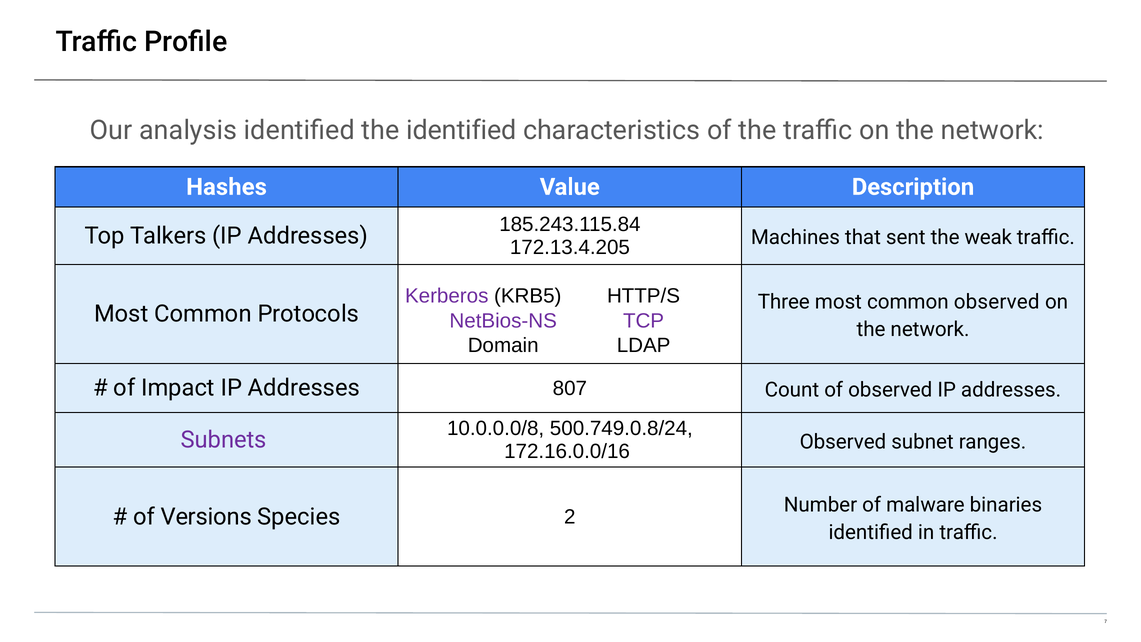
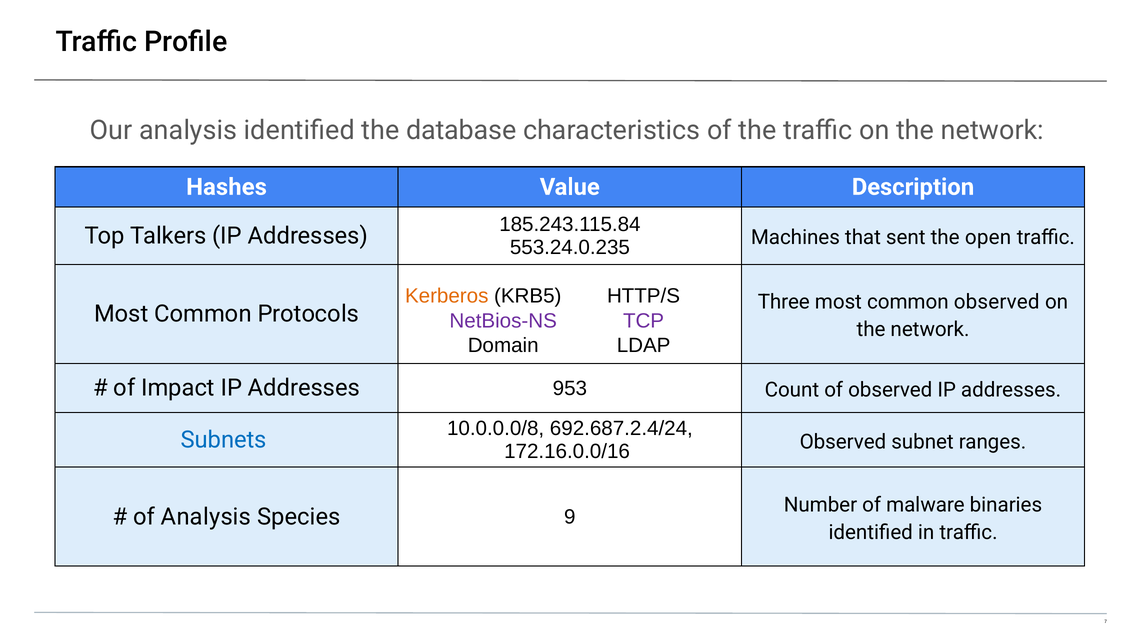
the identified: identified -> database
172.13.4.205: 172.13.4.205 -> 553.24.0.235
weak: weak -> open
Kerberos colour: purple -> orange
807: 807 -> 953
500.749.0.8/24: 500.749.0.8/24 -> 692.687.2.4/24
Subnets colour: purple -> blue
of Versions: Versions -> Analysis
2: 2 -> 9
